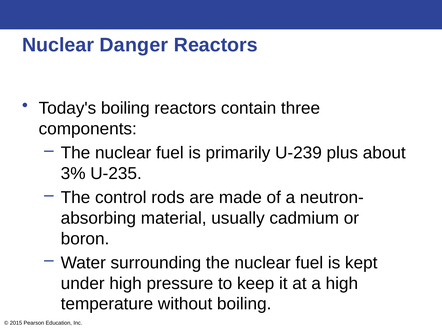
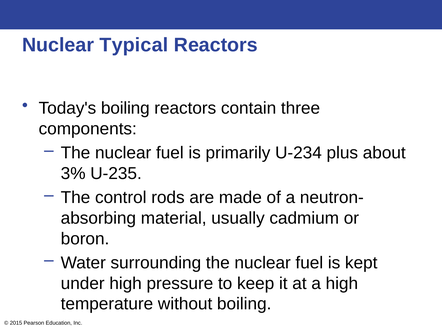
Danger: Danger -> Typical
U-239: U-239 -> U-234
